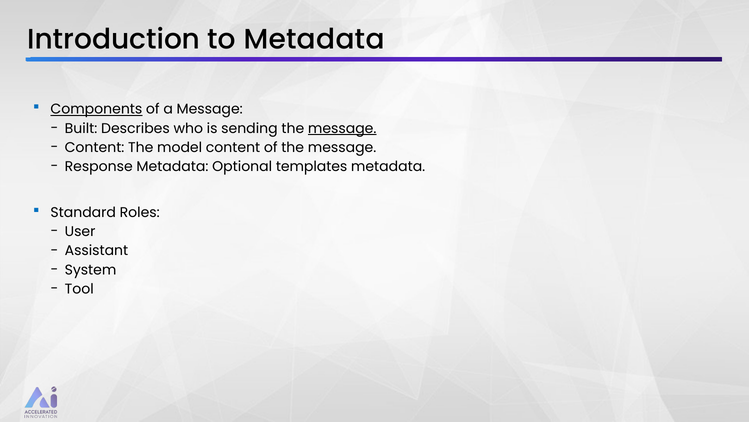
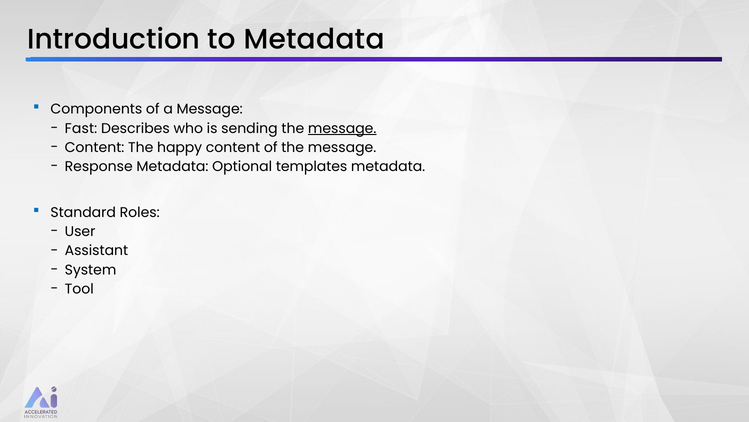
Components underline: present -> none
Built: Built -> Fast
model: model -> happy
